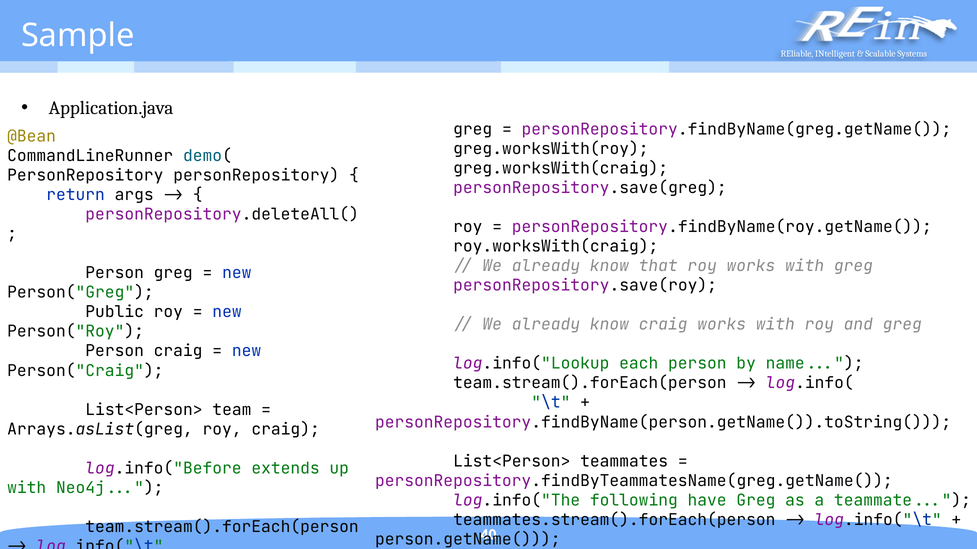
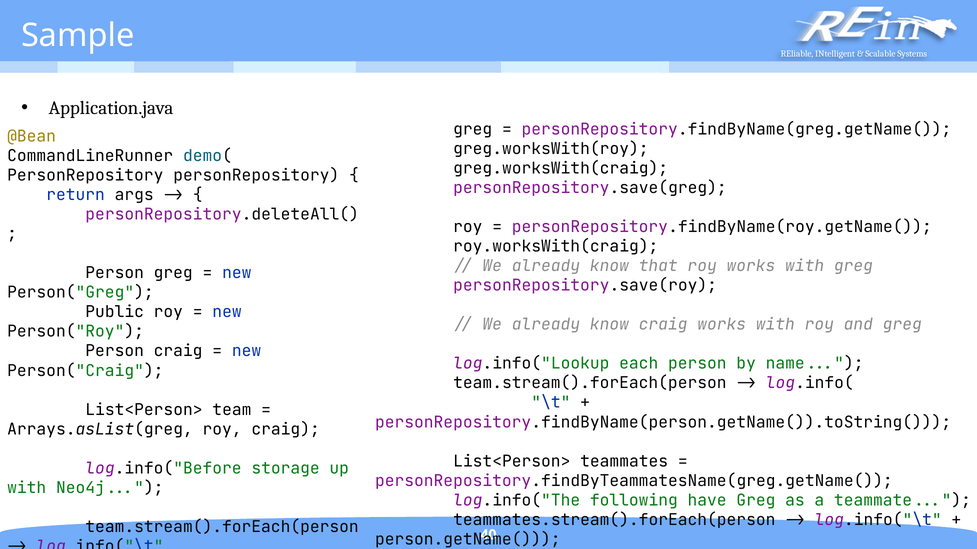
extends: extends -> storage
